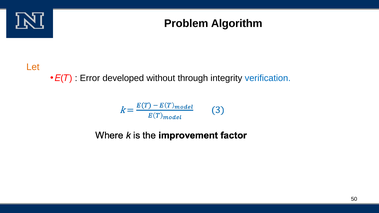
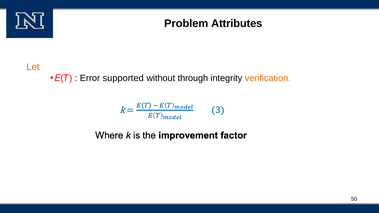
Algorithm: Algorithm -> Attributes
developed: developed -> supported
verification colour: blue -> orange
